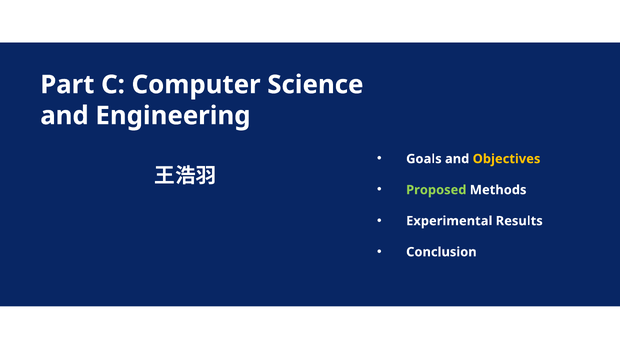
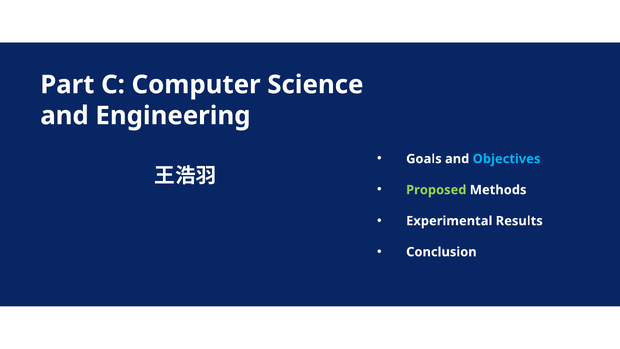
Objectives colour: yellow -> light blue
